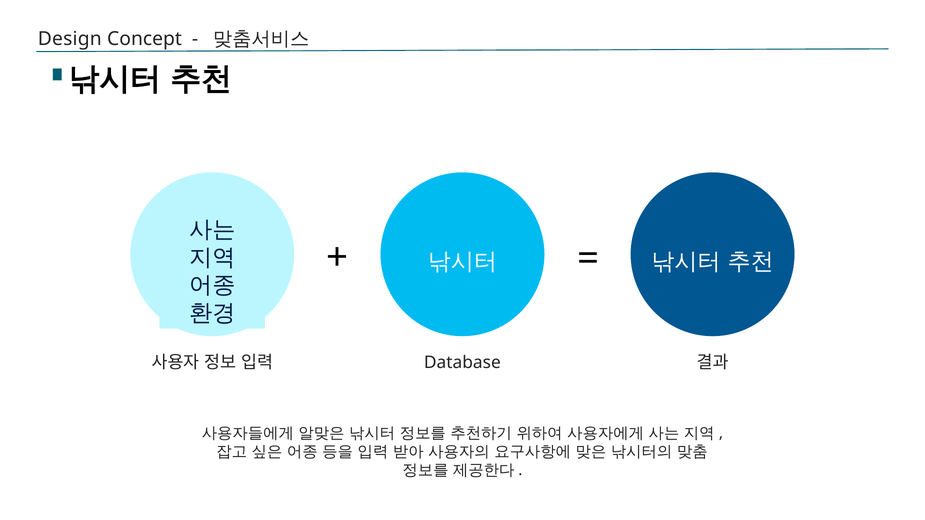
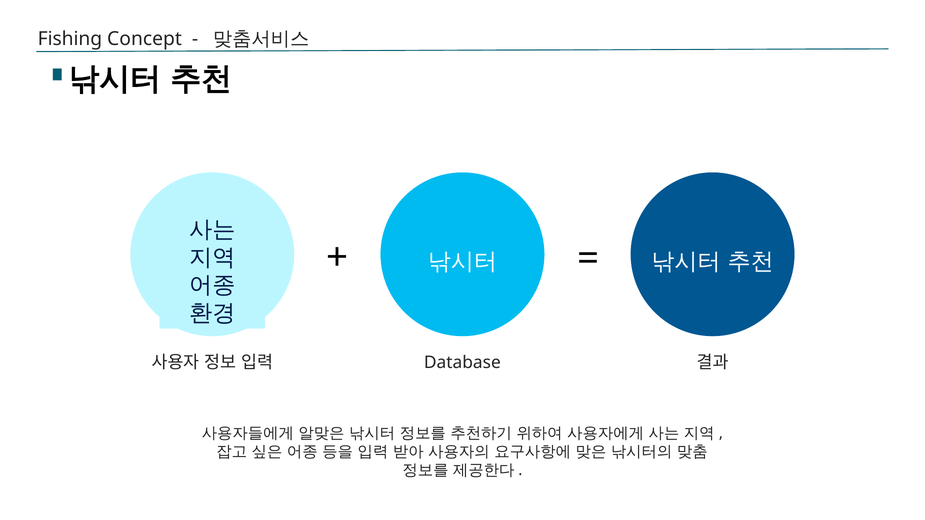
Design: Design -> Fishing
